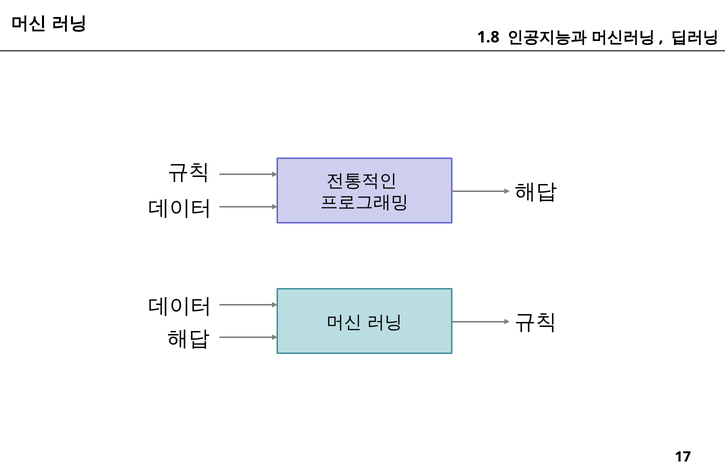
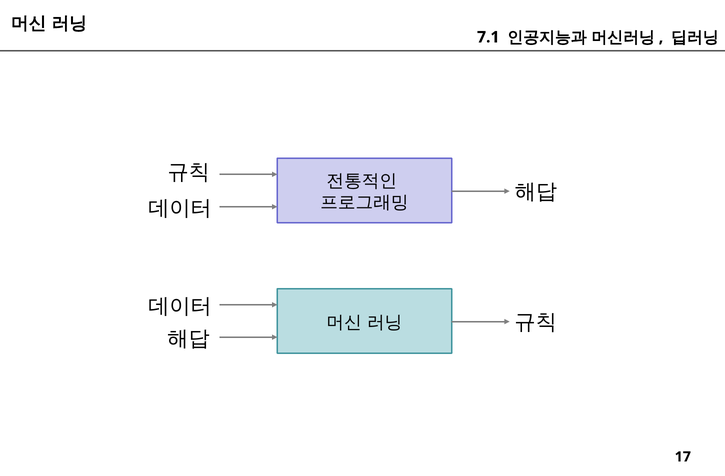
1.8: 1.8 -> 7.1
